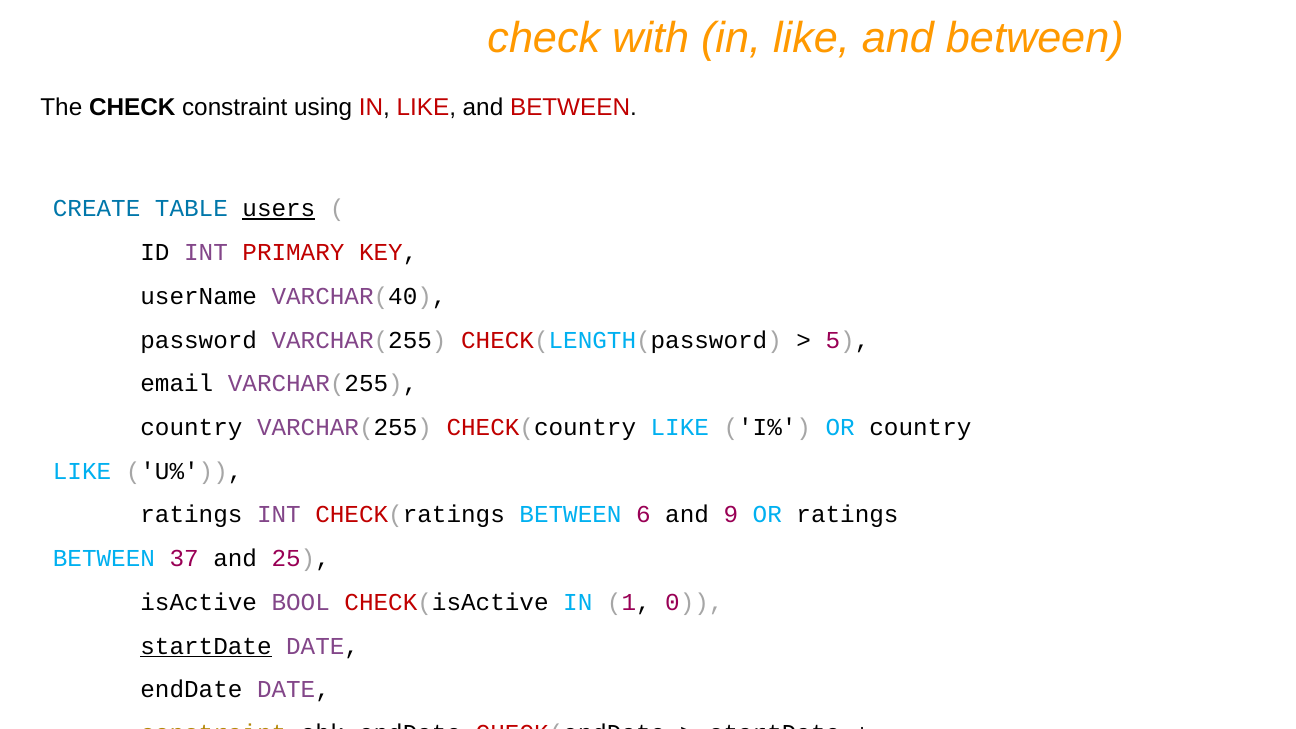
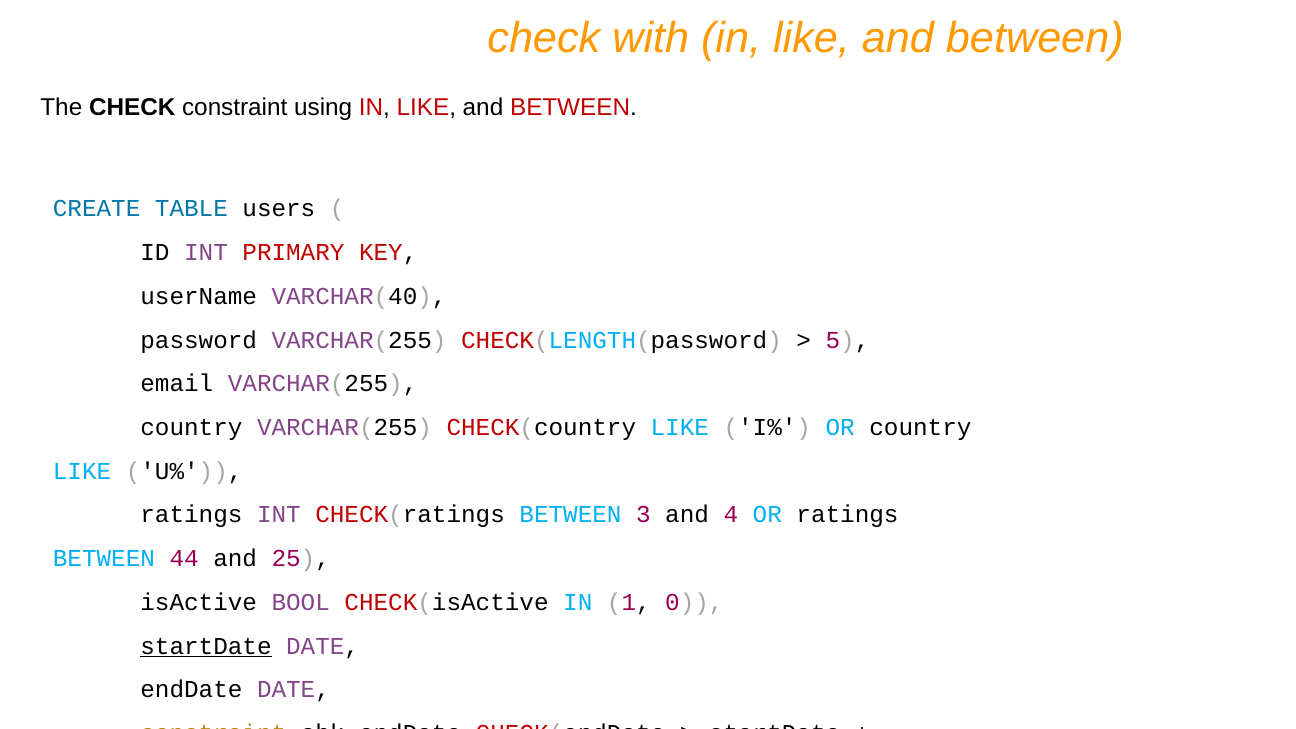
users underline: present -> none
6: 6 -> 3
9: 9 -> 4
37: 37 -> 44
